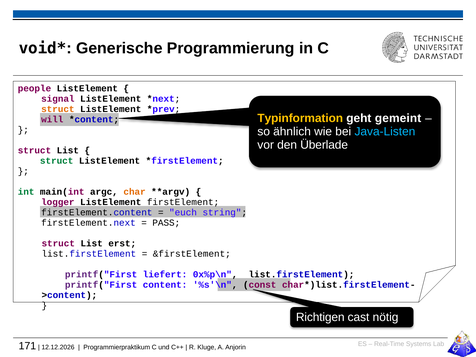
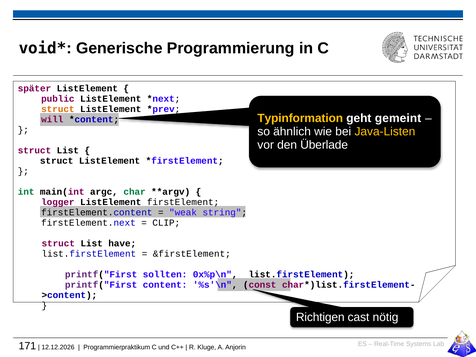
people: people -> später
signal: signal -> public
Java-Listen colour: light blue -> yellow
struct at (57, 161) colour: green -> black
char colour: orange -> green
euch: euch -> weak
PASS: PASS -> CLIP
erst: erst -> have
liefert: liefert -> sollten
